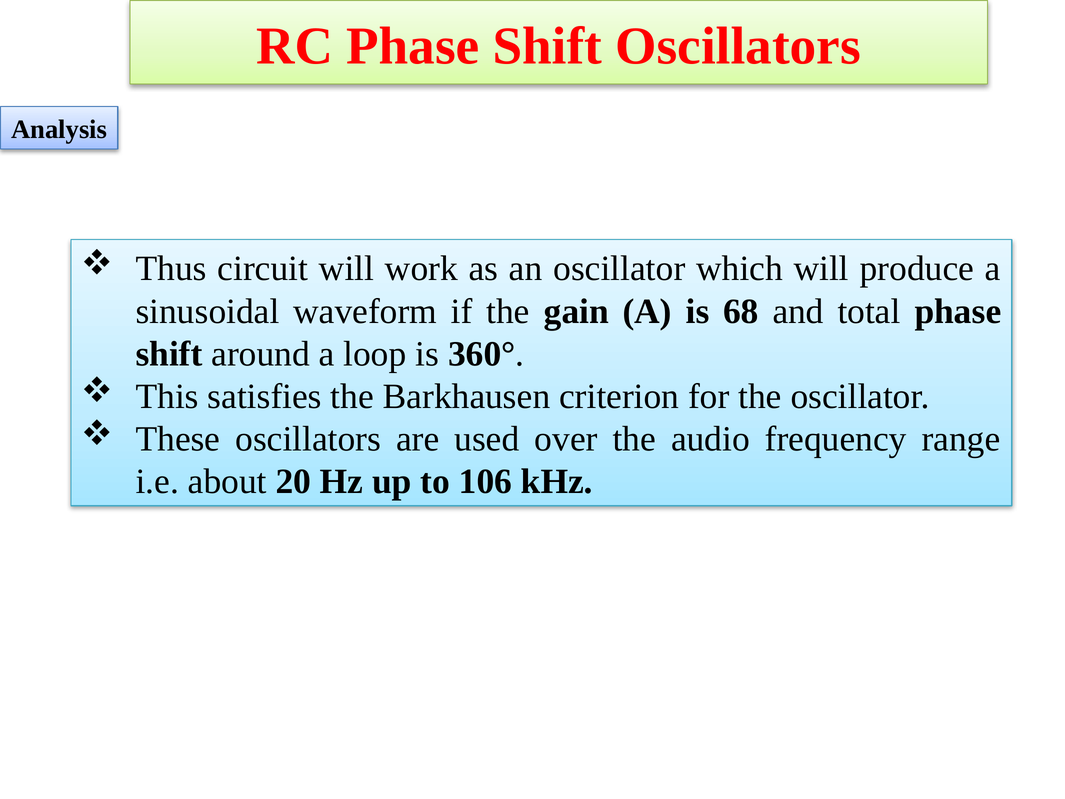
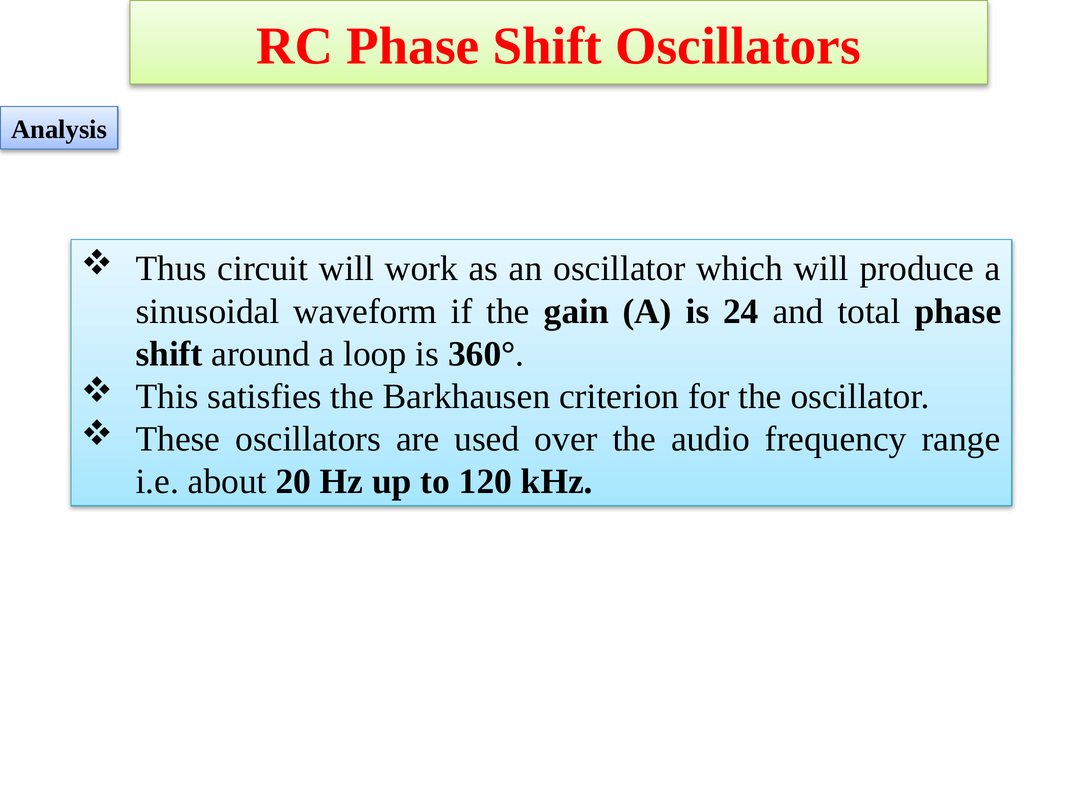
68: 68 -> 24
106: 106 -> 120
